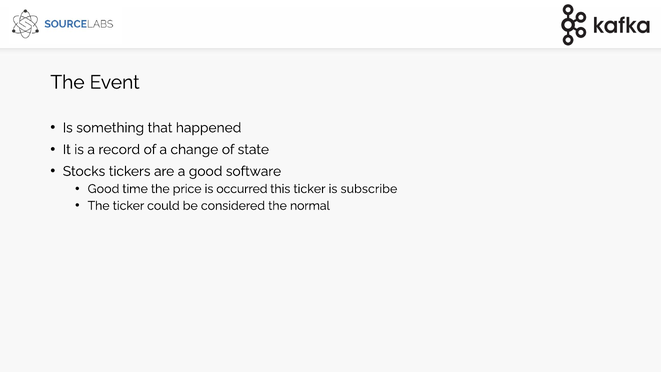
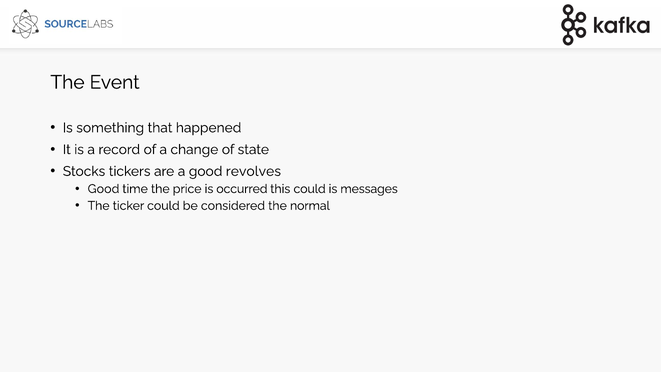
software: software -> revolves
this ticker: ticker -> could
subscribe: subscribe -> messages
